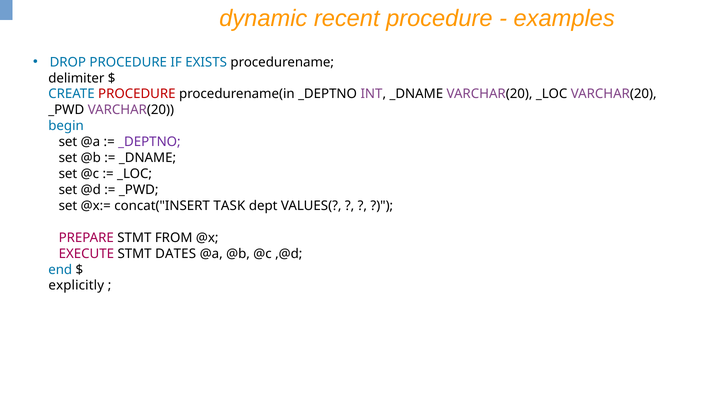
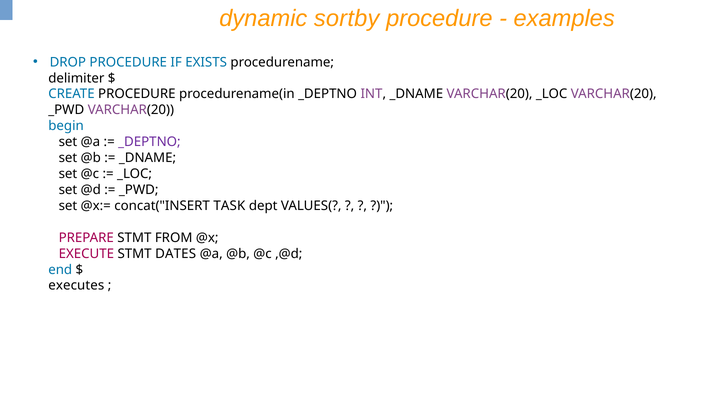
recent: recent -> sortby
PROCEDURE at (137, 94) colour: red -> black
explicitly: explicitly -> executes
